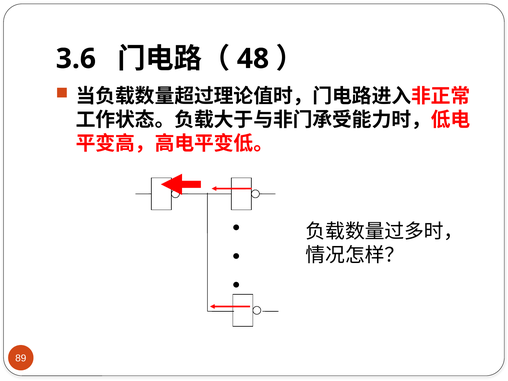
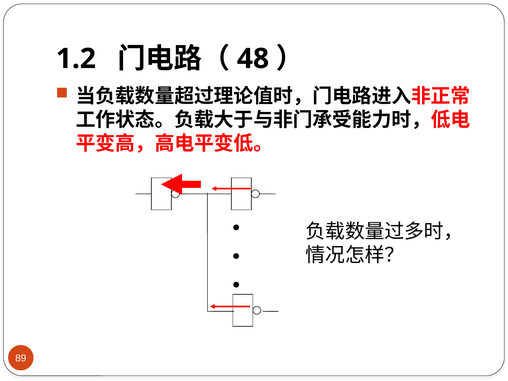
3.6: 3.6 -> 1.2
